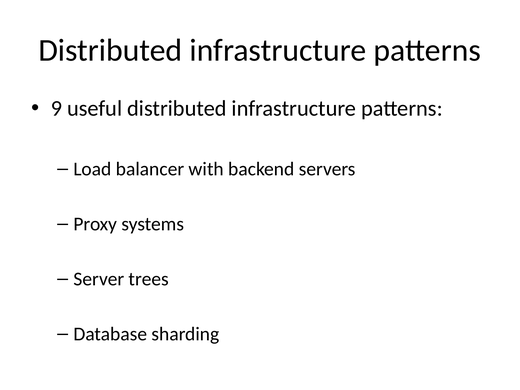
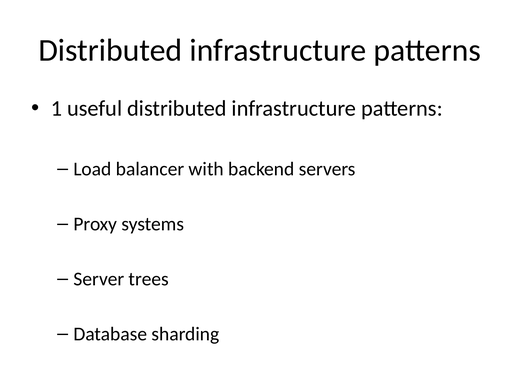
9: 9 -> 1
